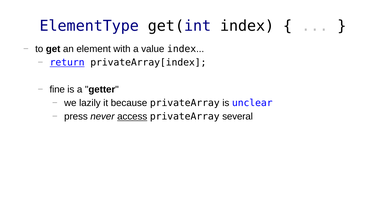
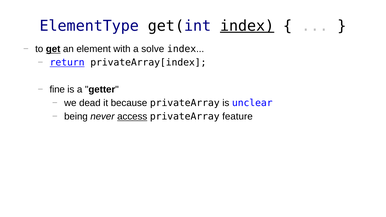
index at (247, 26) underline: none -> present
get underline: none -> present
value: value -> solve
lazily: lazily -> dead
press: press -> being
several: several -> feature
